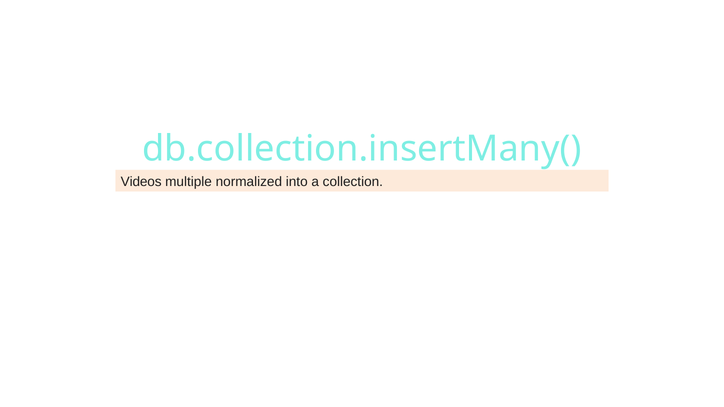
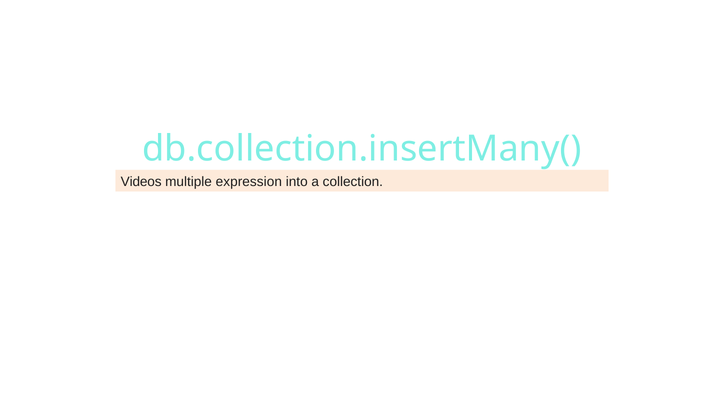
normalized: normalized -> expression
